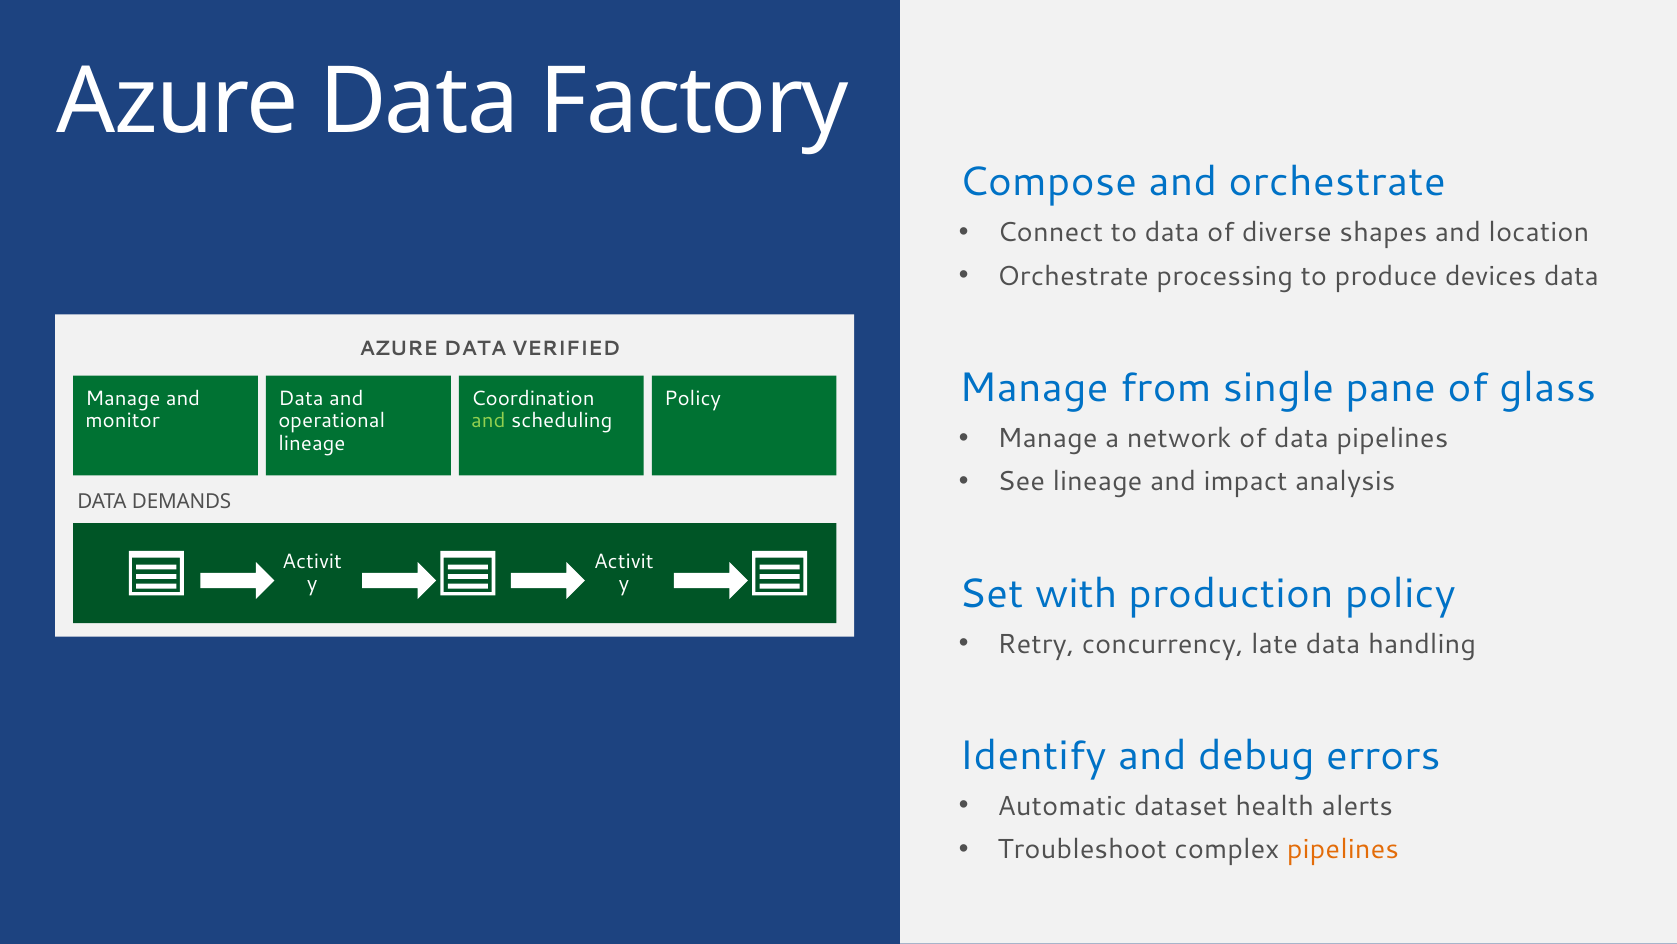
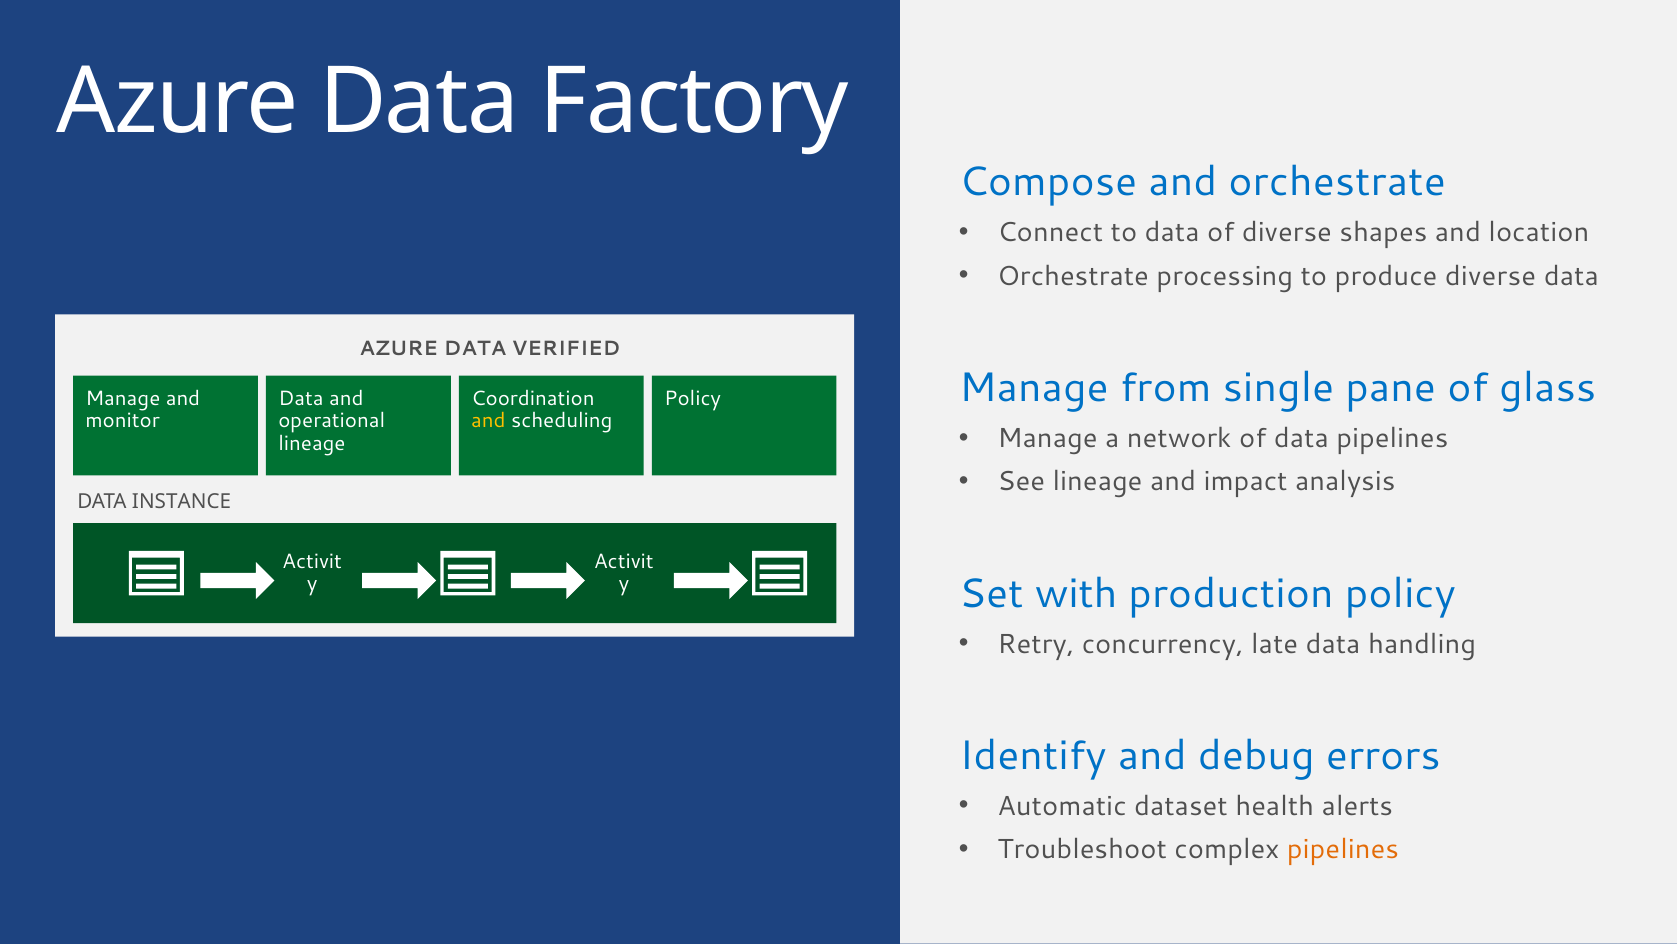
produce devices: devices -> diverse
and at (488, 421) colour: light green -> yellow
DEMANDS: DEMANDS -> INSTANCE
